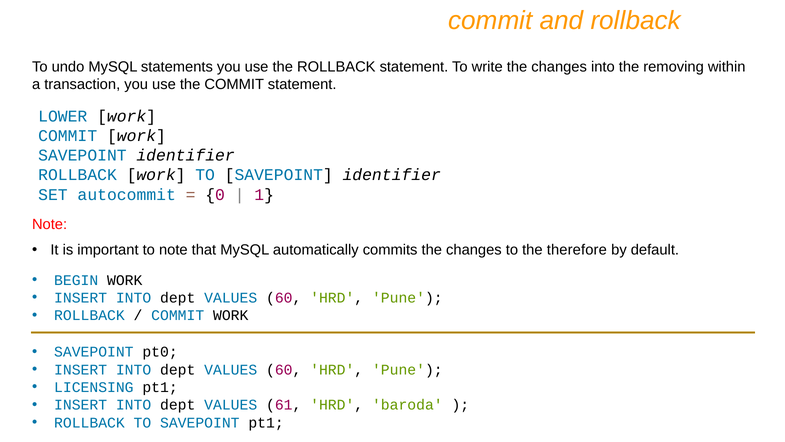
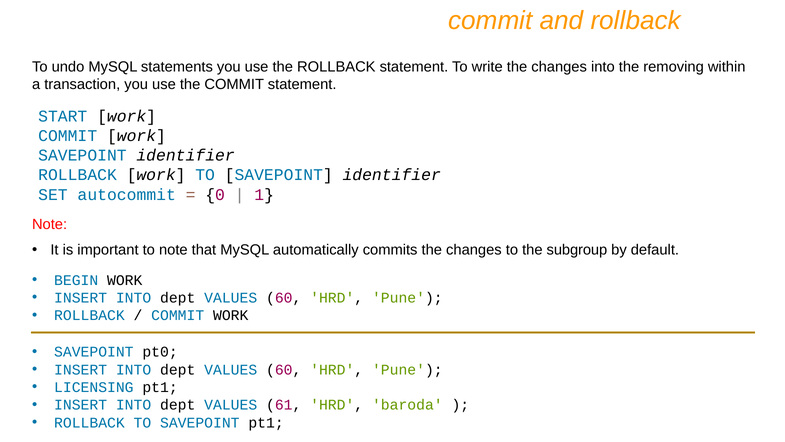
LOWER: LOWER -> START
therefore: therefore -> subgroup
